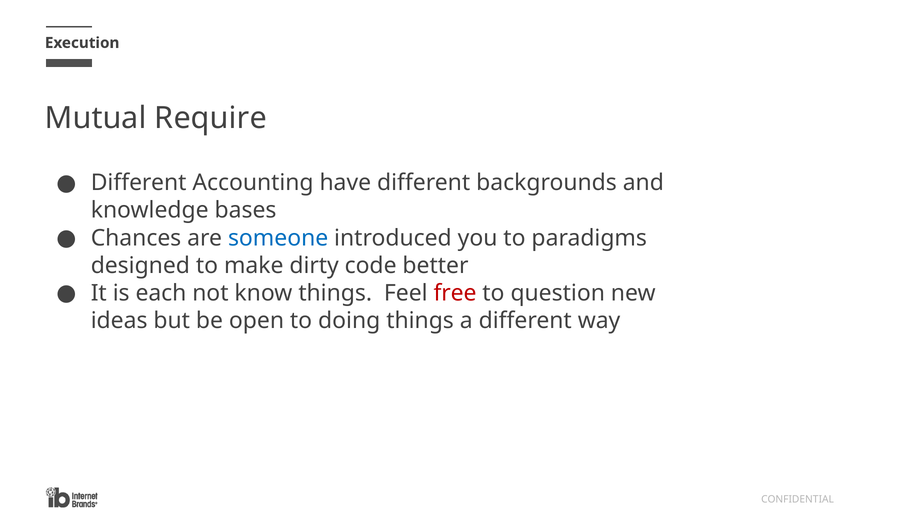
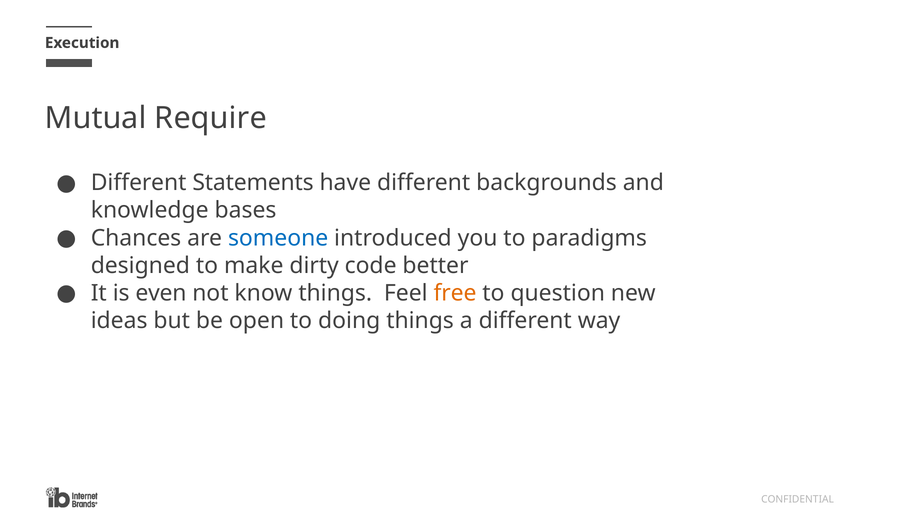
Accounting: Accounting -> Statements
each: each -> even
free colour: red -> orange
